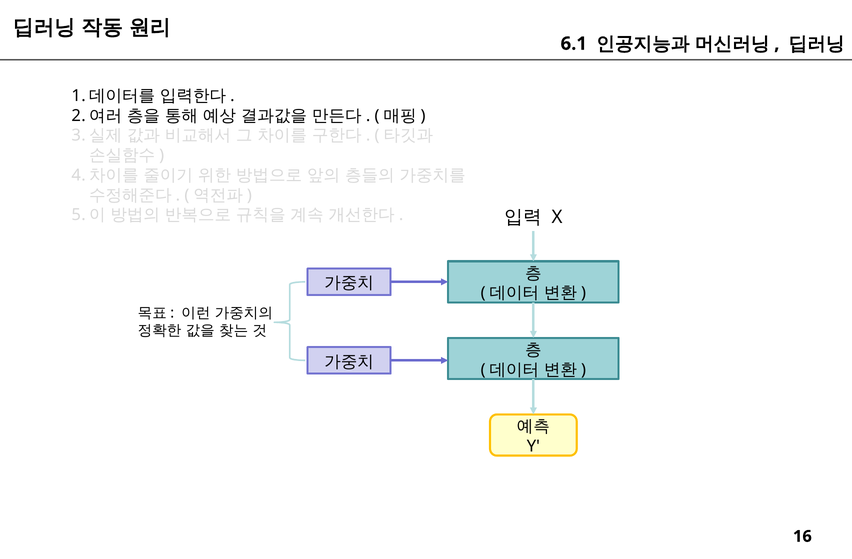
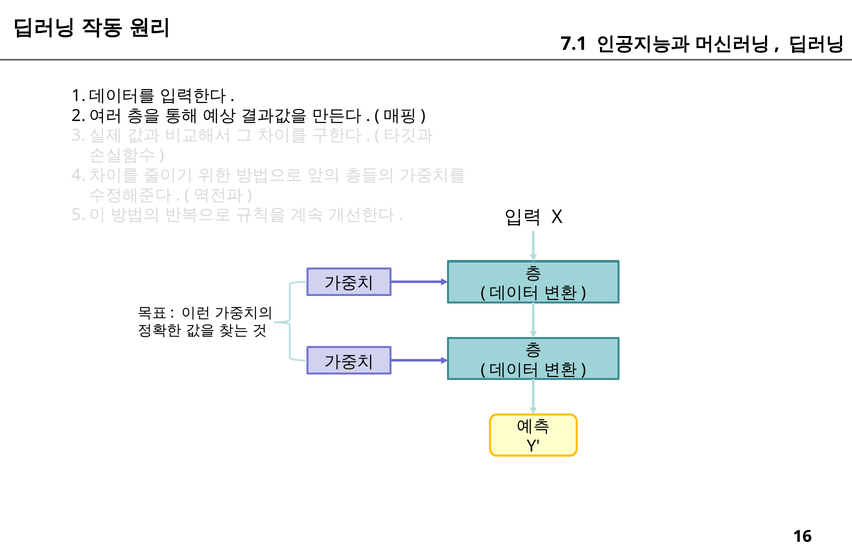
6.1: 6.1 -> 7.1
